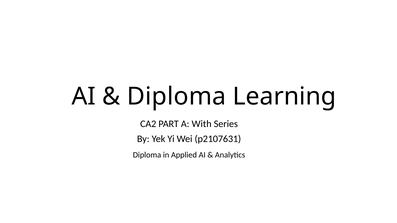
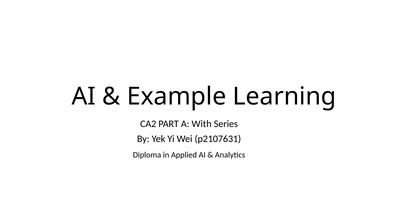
Diploma at (176, 97): Diploma -> Example
